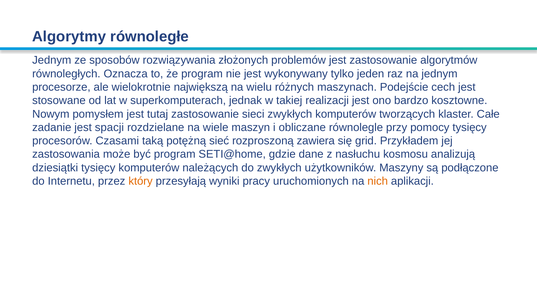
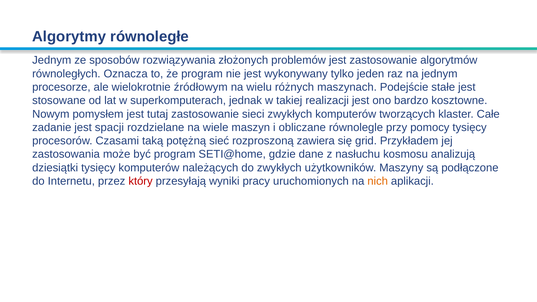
największą: największą -> źródłowym
cech: cech -> stałe
który colour: orange -> red
